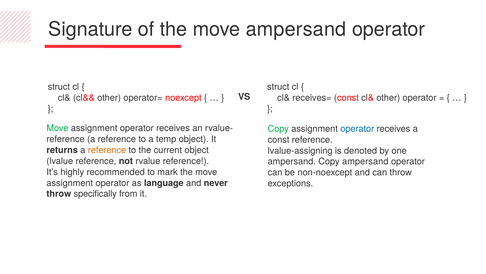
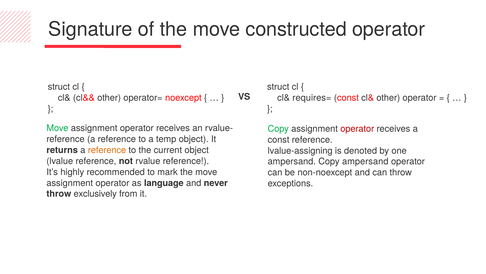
move ampersand: ampersand -> constructed
receives=: receives= -> requires=
operator at (357, 128) colour: blue -> red
specifically: specifically -> exclusively
